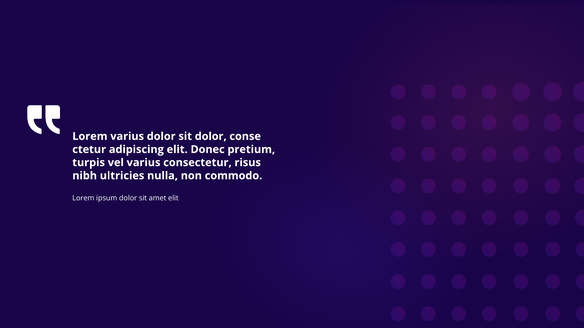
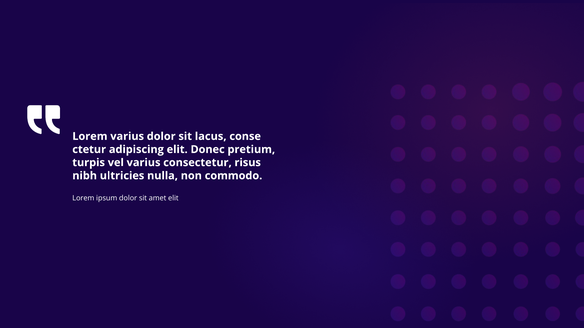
sit dolor: dolor -> lacus
